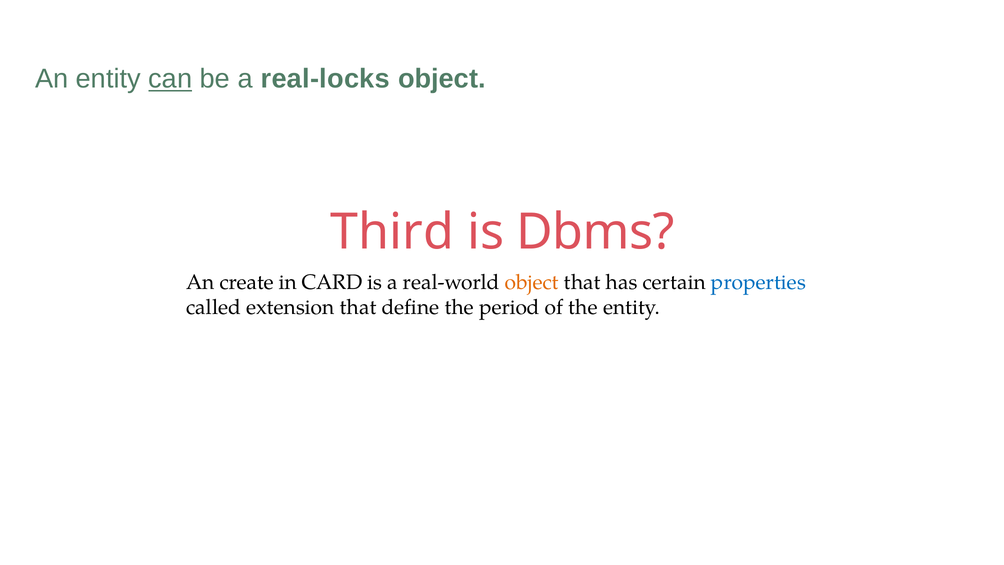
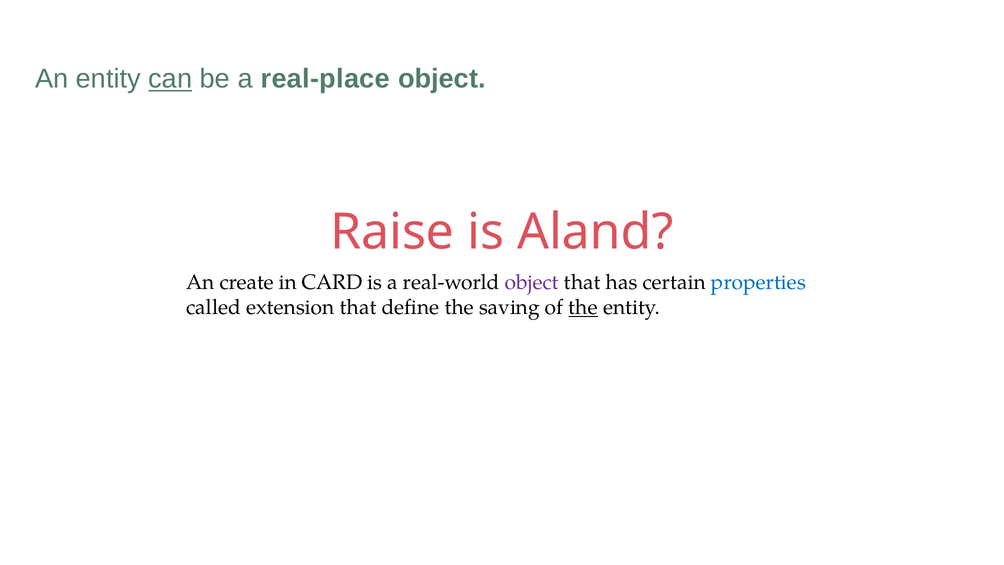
real-locks: real-locks -> real-place
Third: Third -> Raise
Dbms: Dbms -> Aland
object at (532, 282) colour: orange -> purple
period: period -> saving
the at (583, 307) underline: none -> present
